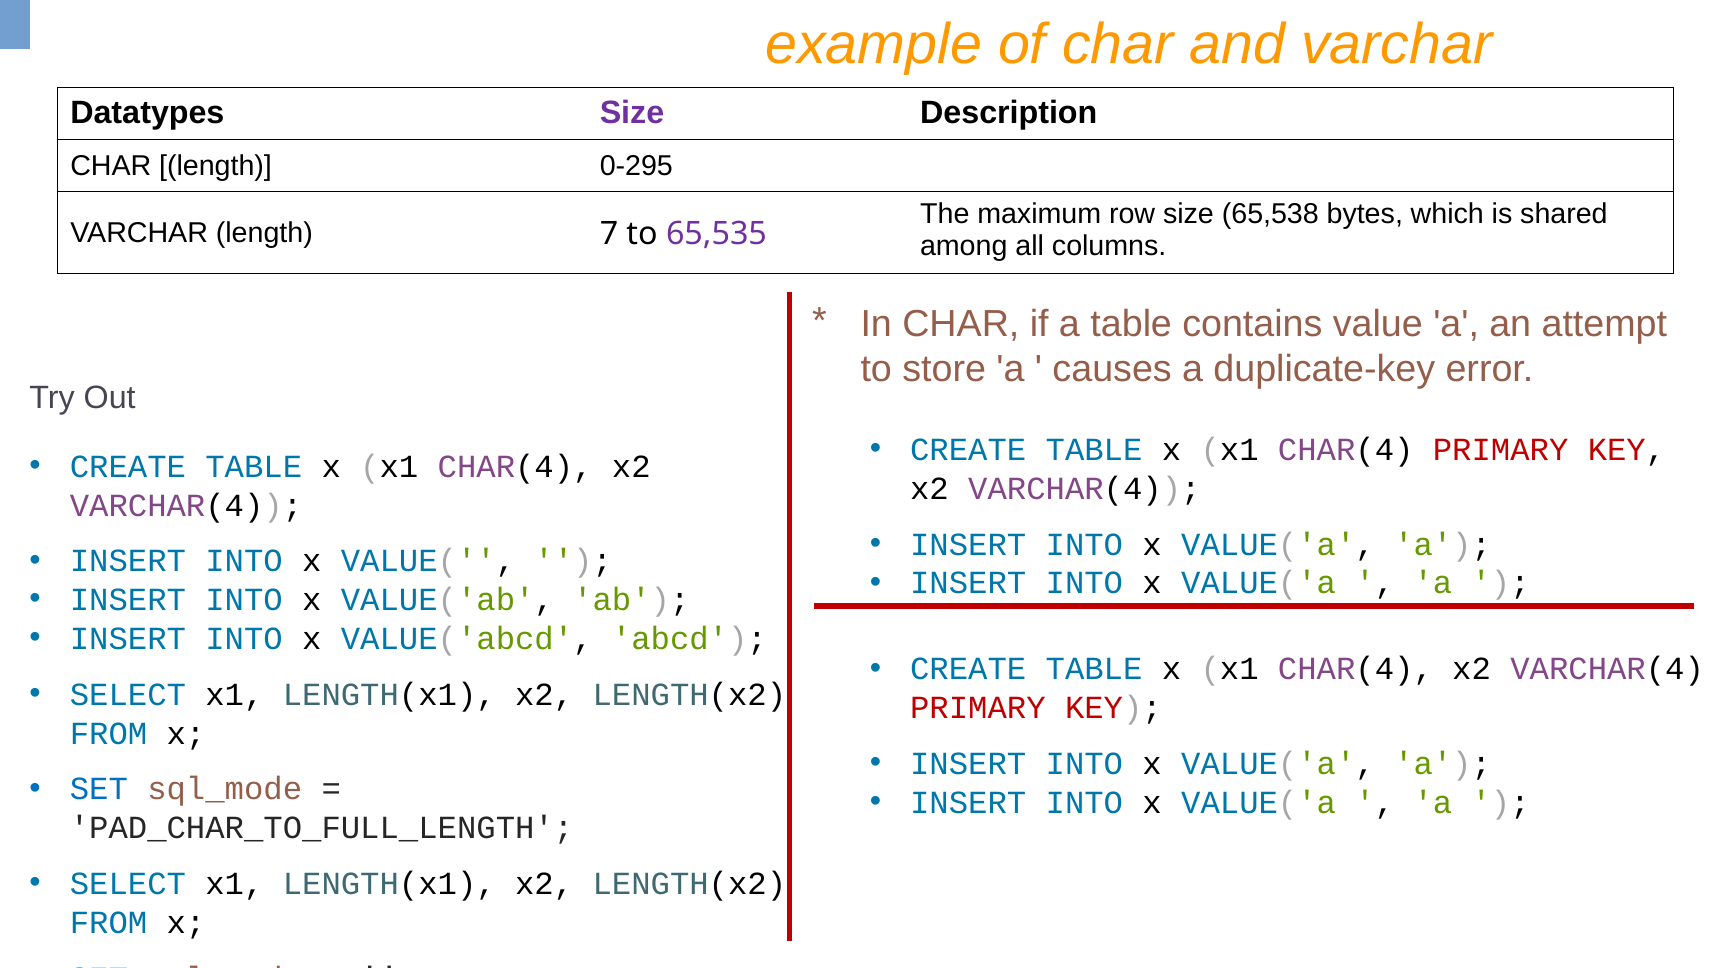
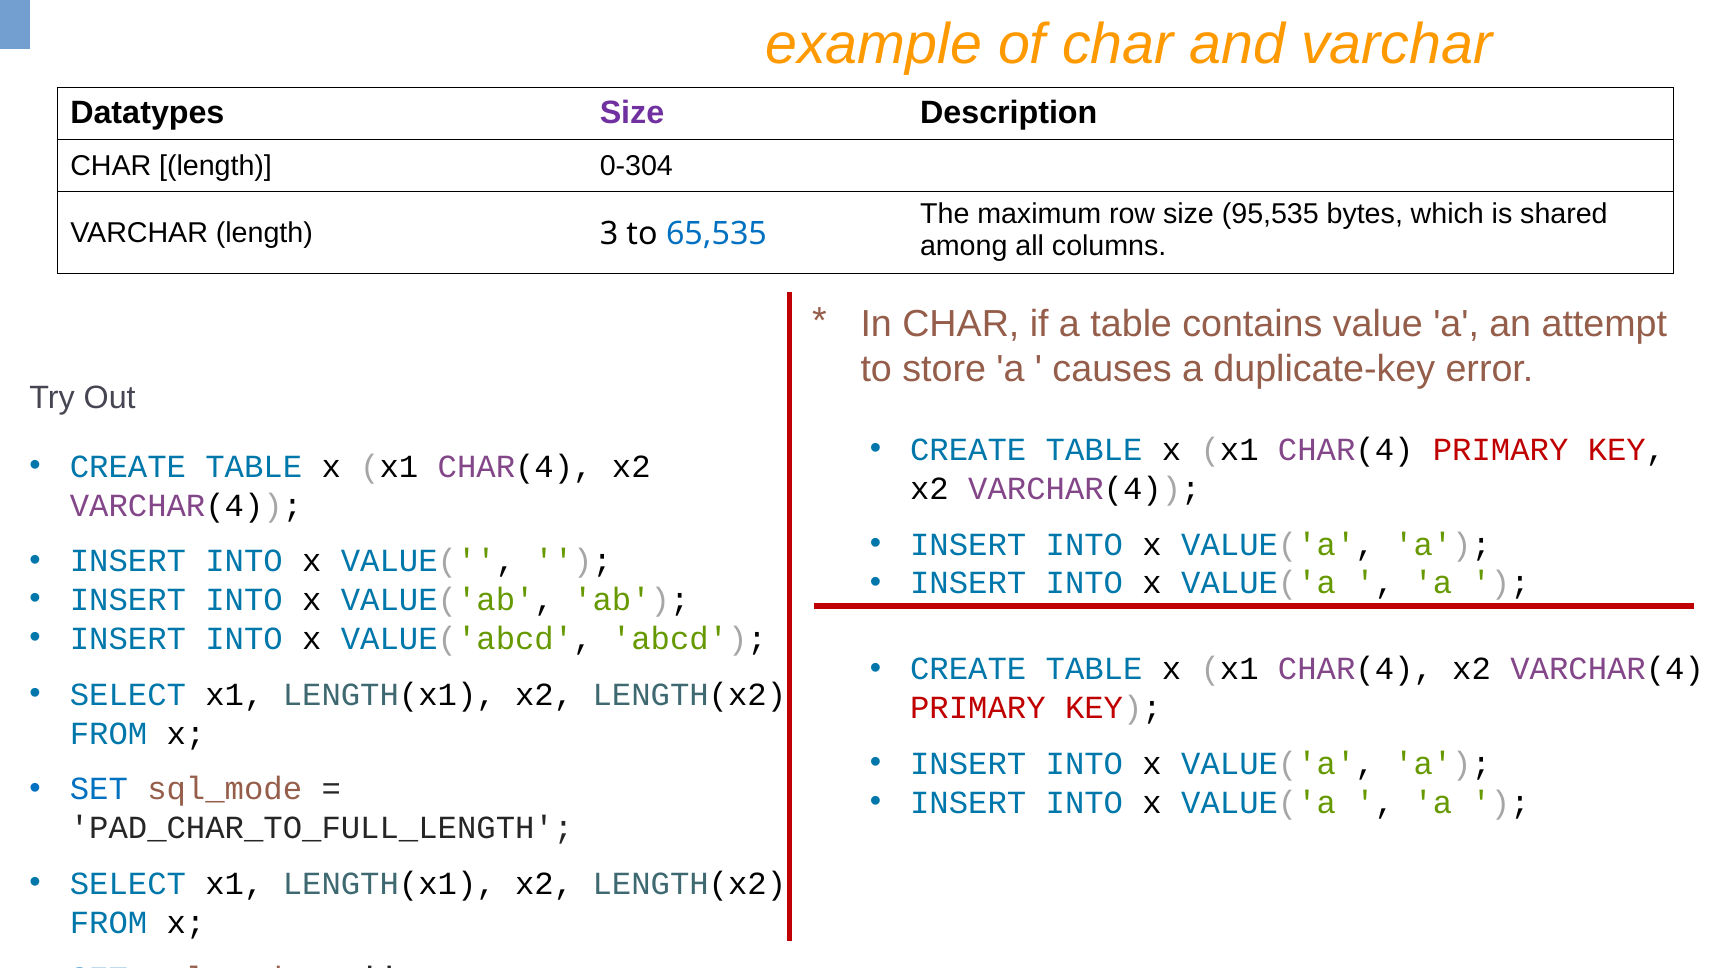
0-295: 0-295 -> 0-304
65,538: 65,538 -> 95,535
7: 7 -> 3
65,535 colour: purple -> blue
